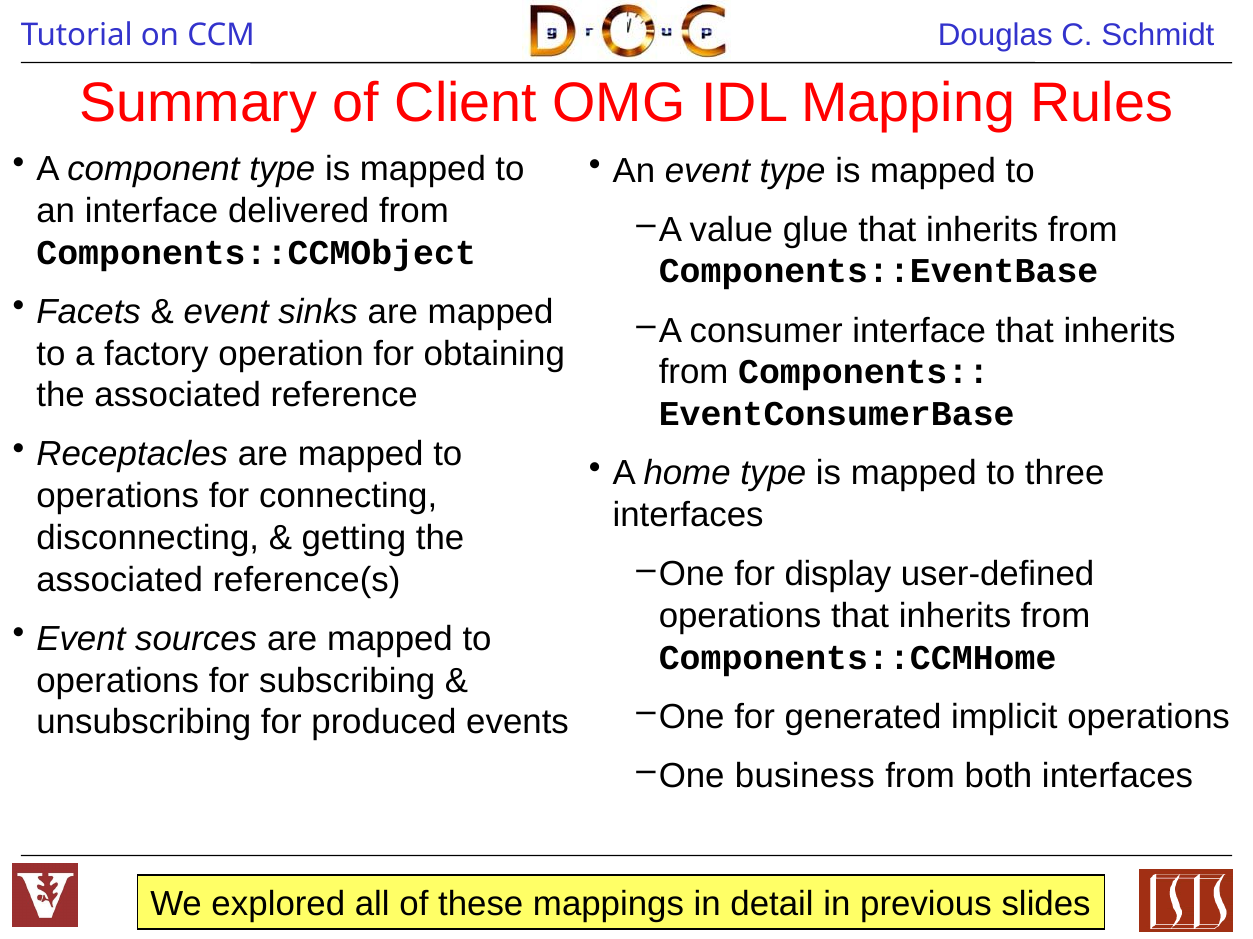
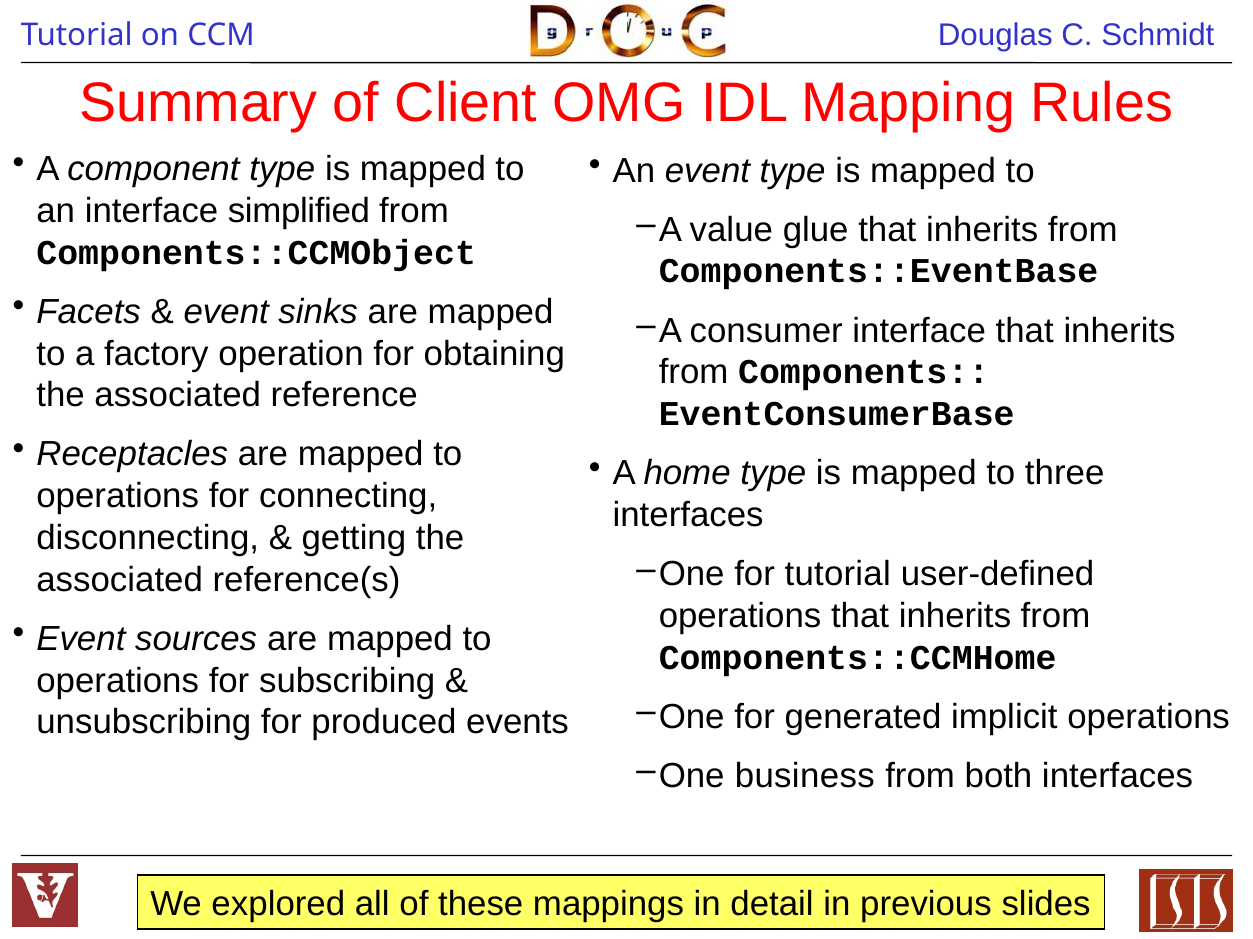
delivered: delivered -> simplified
for display: display -> tutorial
